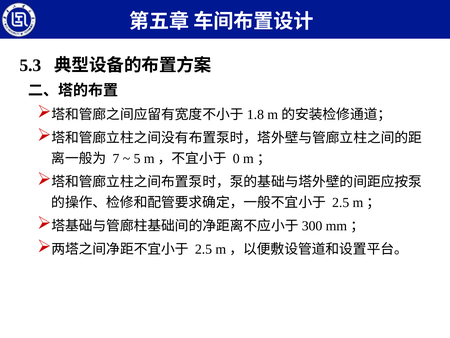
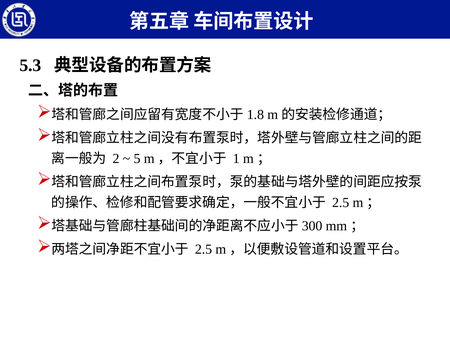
7: 7 -> 2
0: 0 -> 1
